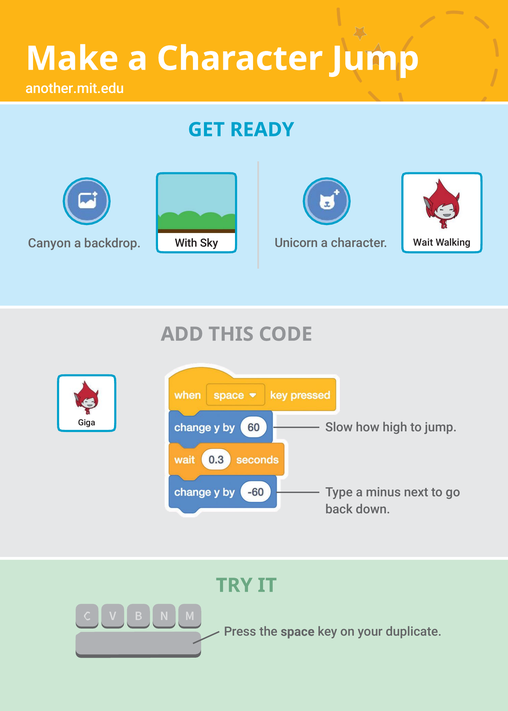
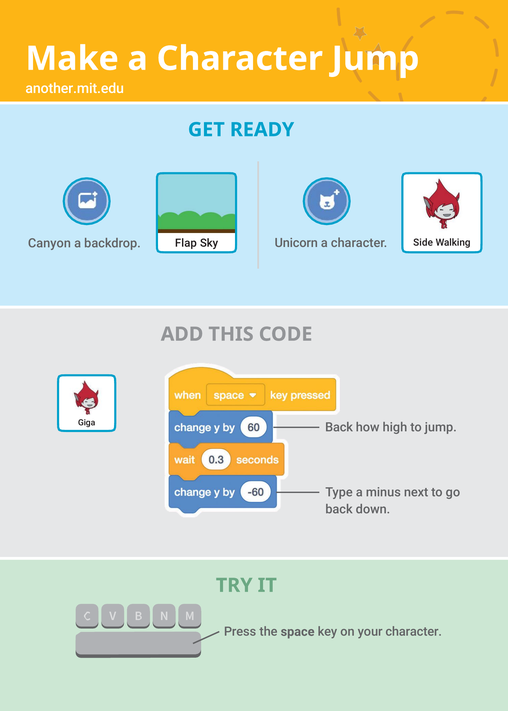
Wait: Wait -> Side
With: With -> Flap
Giga Slow: Slow -> Back
your duplicate: duplicate -> character
